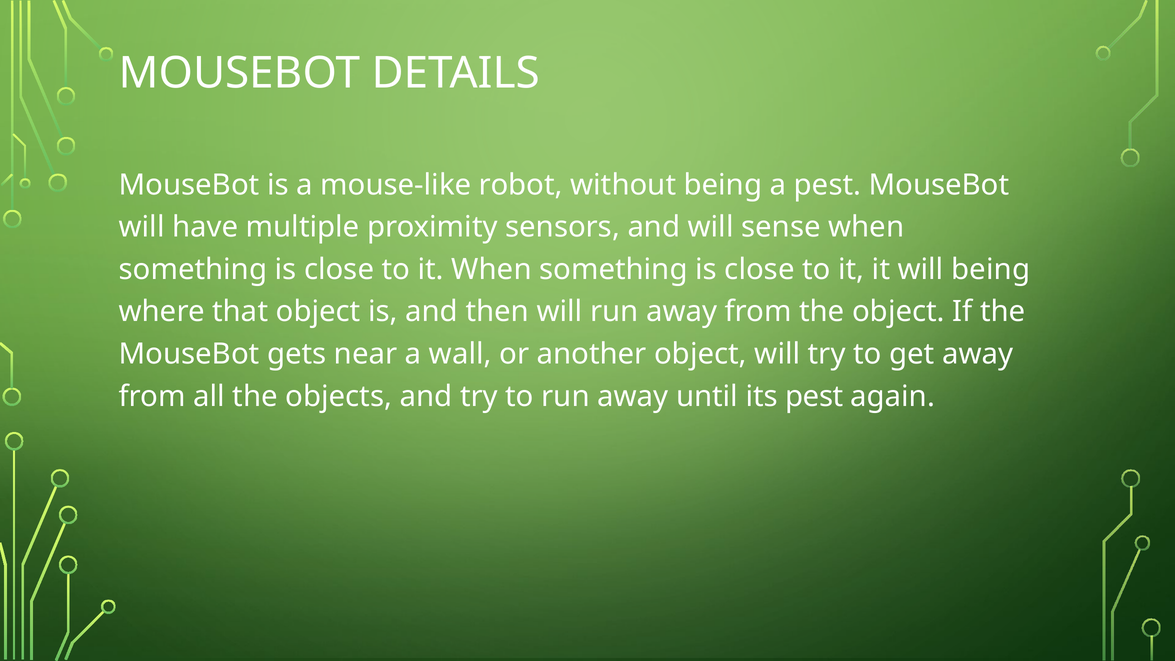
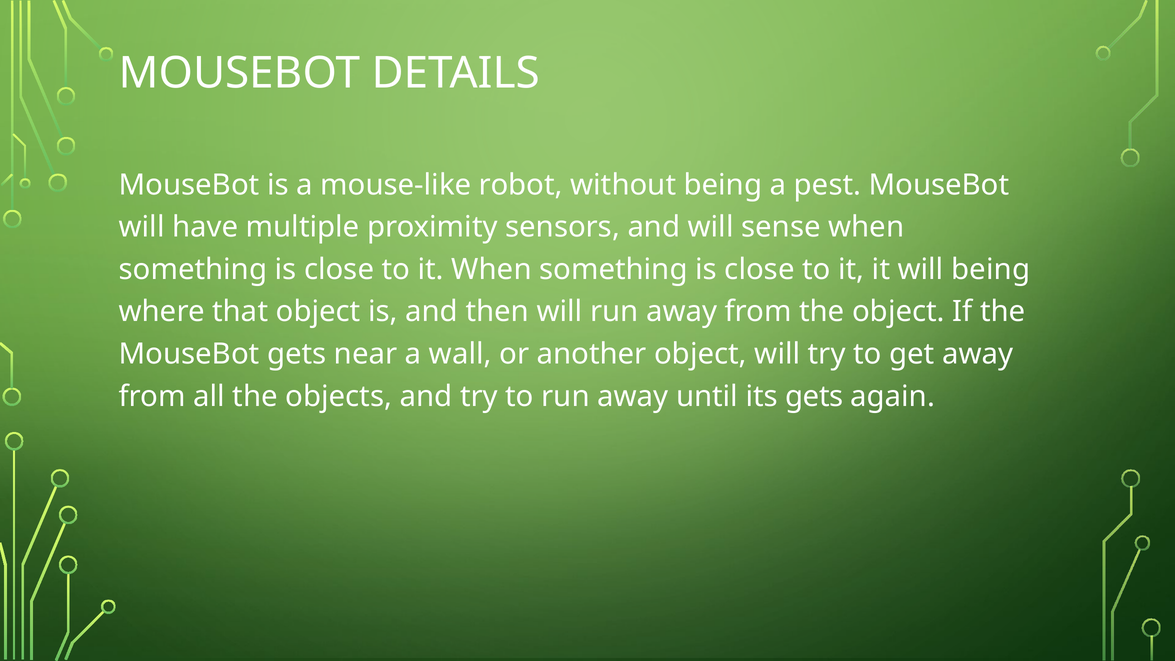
its pest: pest -> gets
